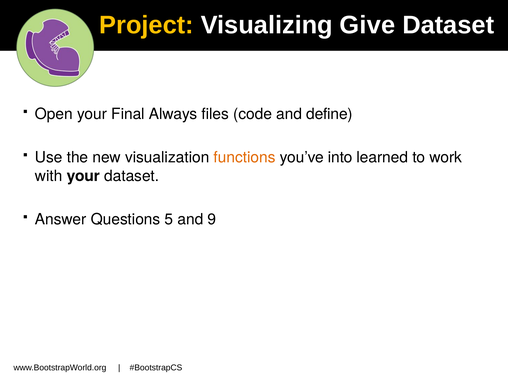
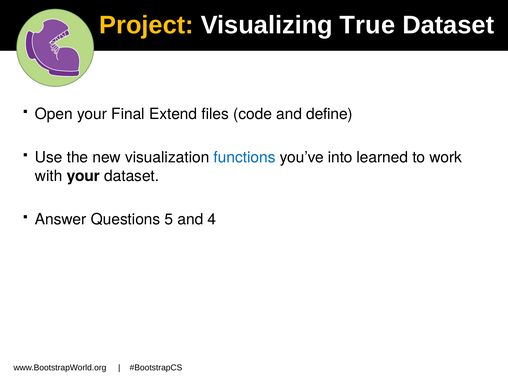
Give: Give -> True
Always: Always -> Extend
functions colour: orange -> blue
9: 9 -> 4
